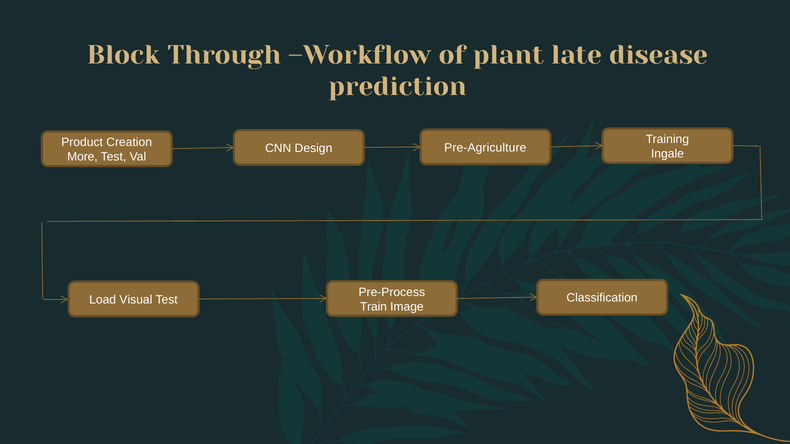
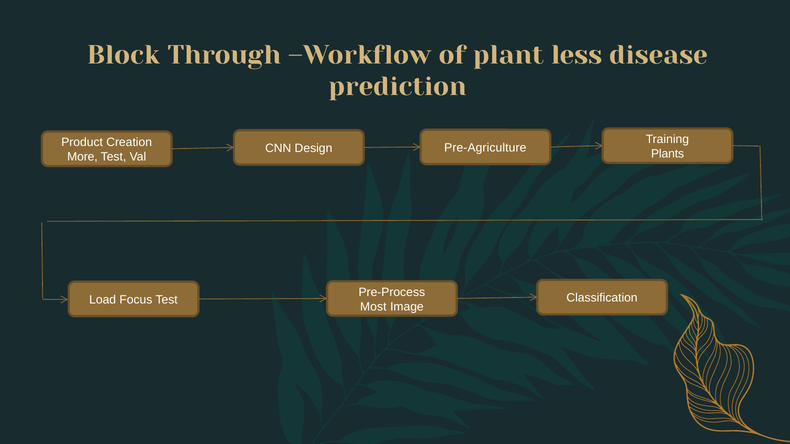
late: late -> less
Ingale: Ingale -> Plants
Visual: Visual -> Focus
Train: Train -> Most
